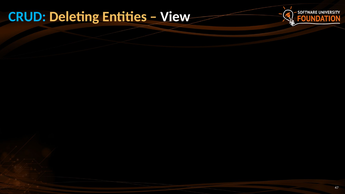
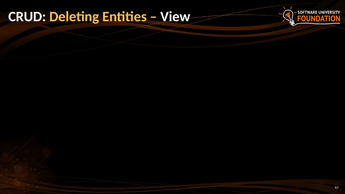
CRUD colour: light blue -> white
